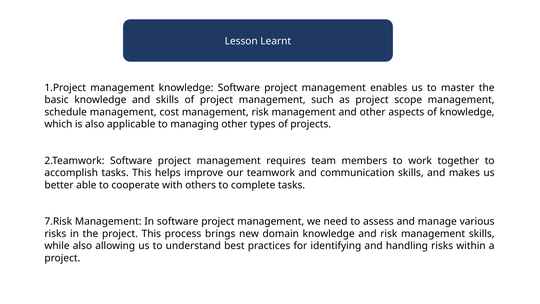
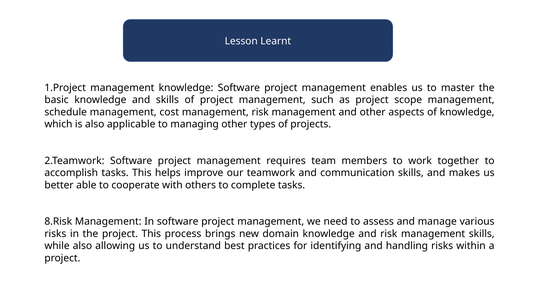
7.Risk: 7.Risk -> 8.Risk
